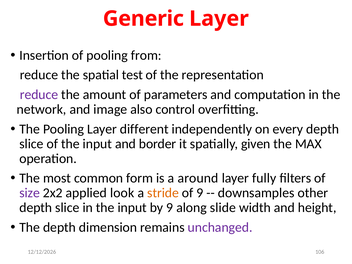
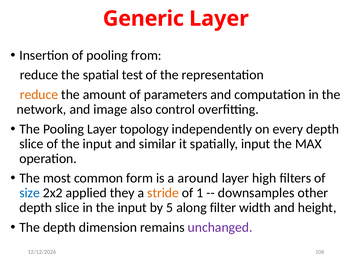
reduce at (39, 95) colour: purple -> orange
different: different -> topology
border: border -> similar
spatially given: given -> input
fully: fully -> high
size colour: purple -> blue
look: look -> they
of 9: 9 -> 1
by 9: 9 -> 5
slide: slide -> filter
